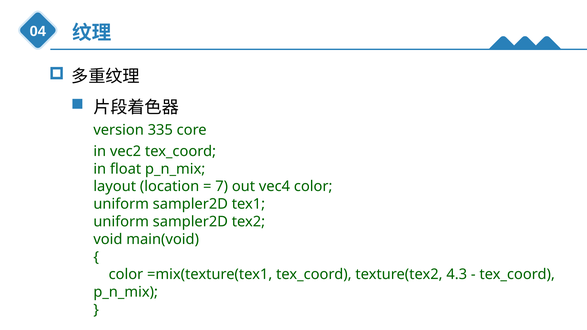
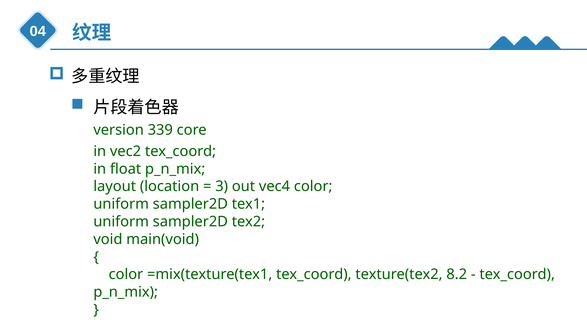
335: 335 -> 339
7: 7 -> 3
4.3: 4.3 -> 8.2
